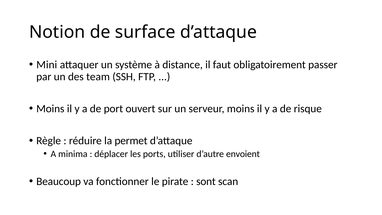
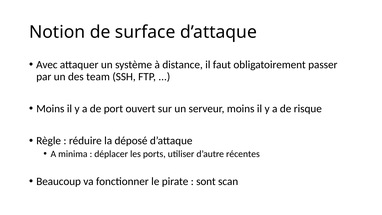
Mini: Mini -> Avec
permet: permet -> déposé
envoient: envoient -> récentes
